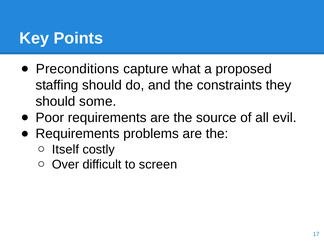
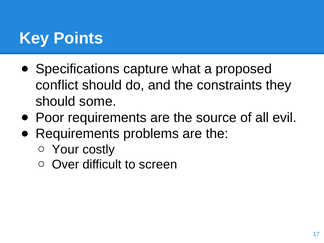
Preconditions: Preconditions -> Specifications
staffing: staffing -> conflict
Itself: Itself -> Your
